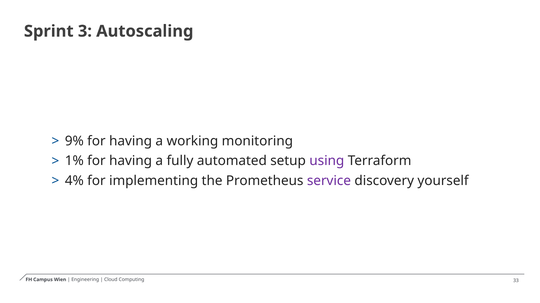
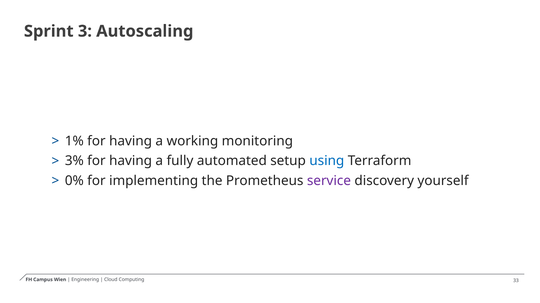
9%: 9% -> 1%
1%: 1% -> 3%
using colour: purple -> blue
4%: 4% -> 0%
